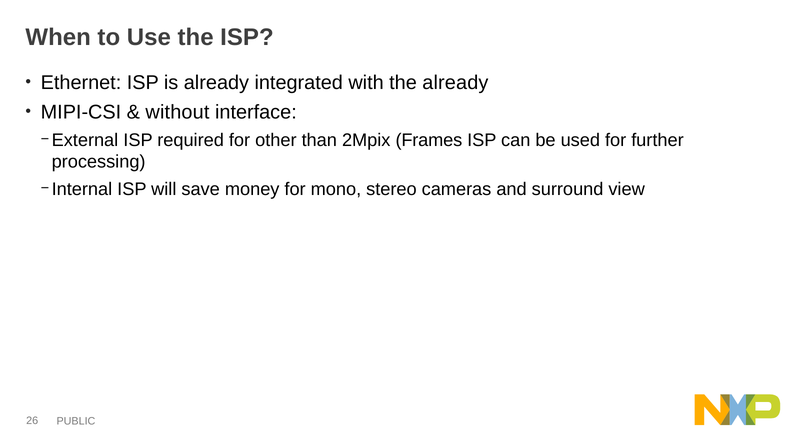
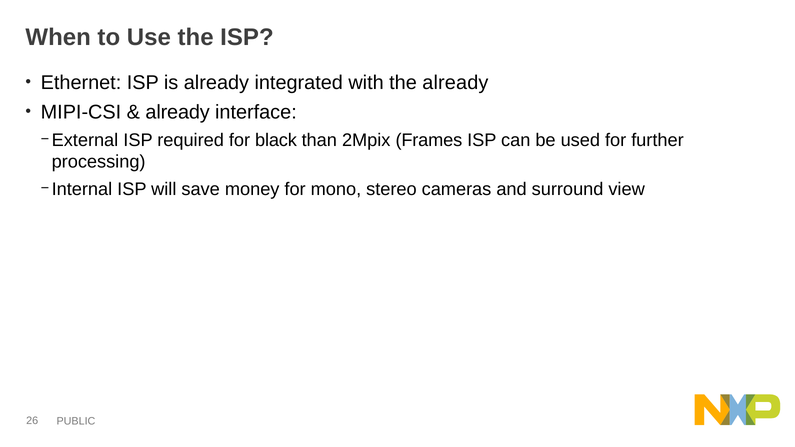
without at (177, 112): without -> already
other: other -> black
